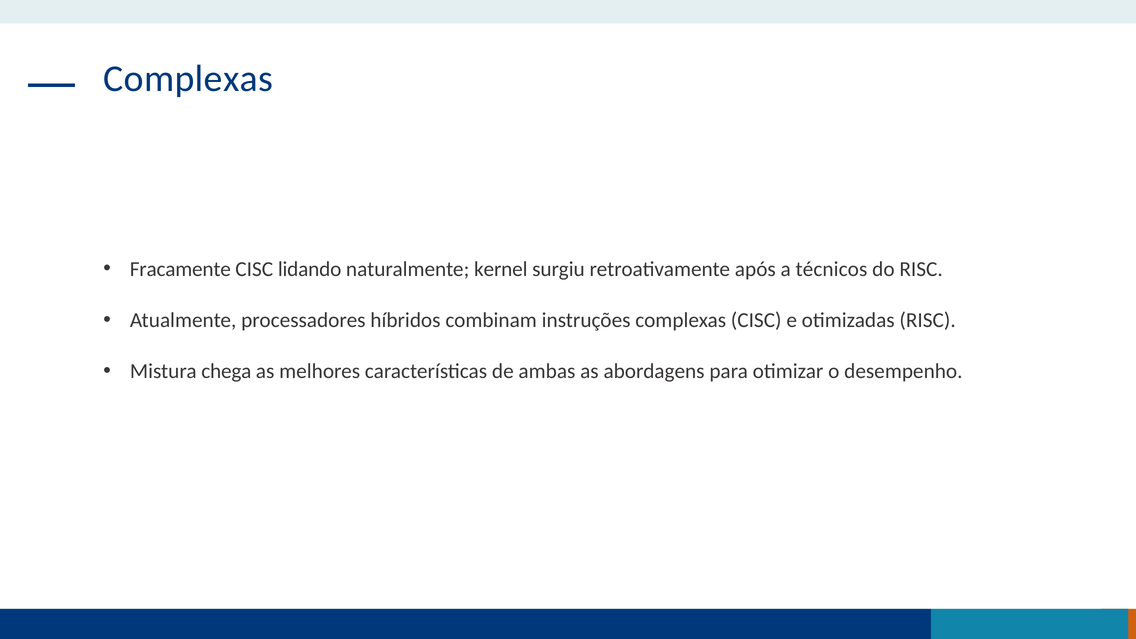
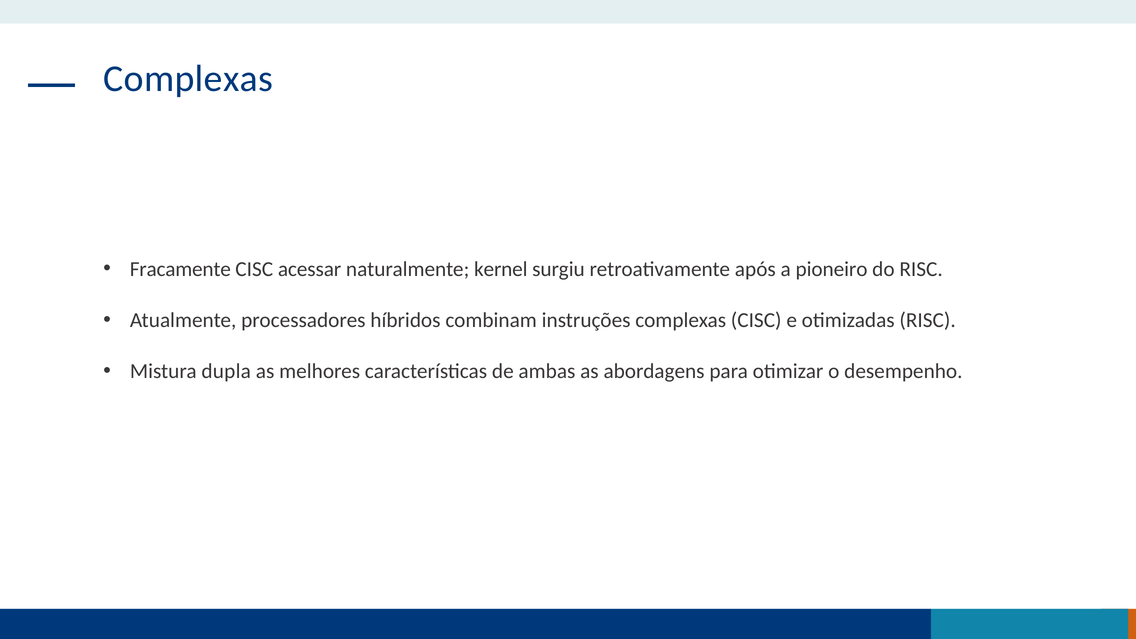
lidando: lidando -> acessar
técnicos: técnicos -> pioneiro
chega: chega -> dupla
